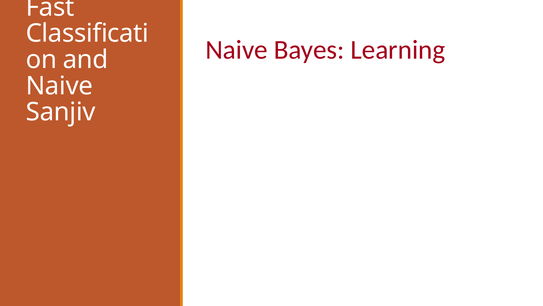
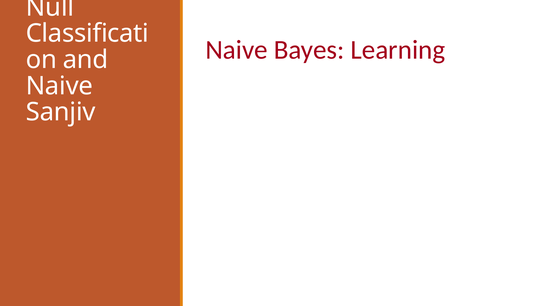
Fast: Fast -> Null
